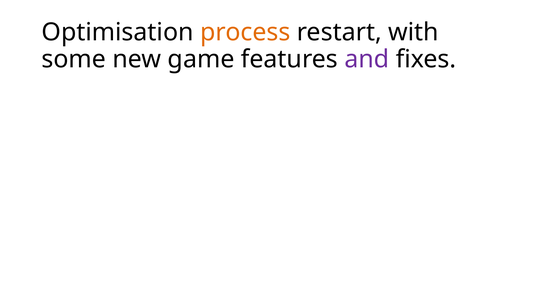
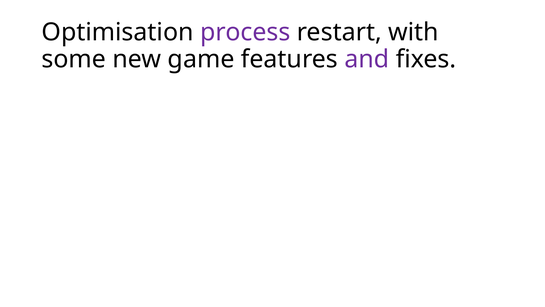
process colour: orange -> purple
